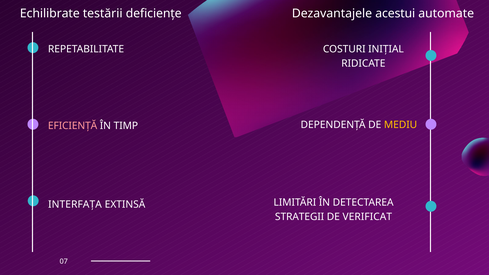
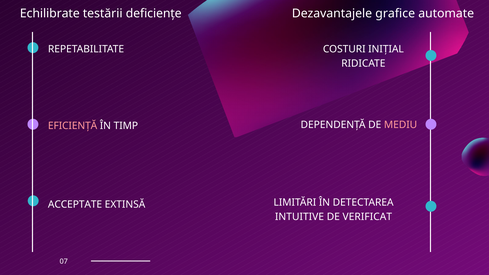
acestui: acestui -> grafice
MEDIU colour: yellow -> pink
INTERFAȚA: INTERFAȚA -> ACCEPTATE
STRATEGII: STRATEGII -> INTUITIVE
